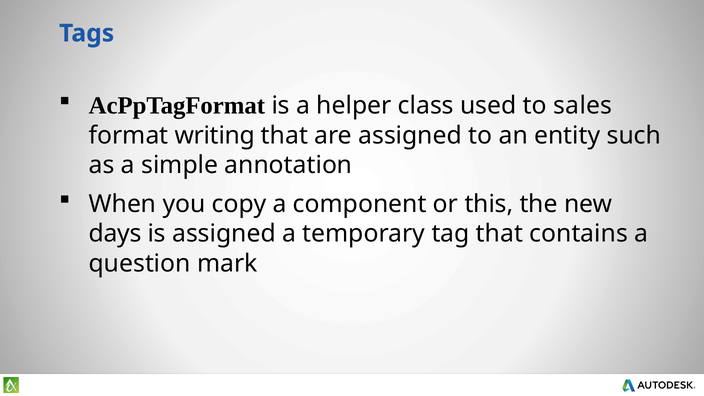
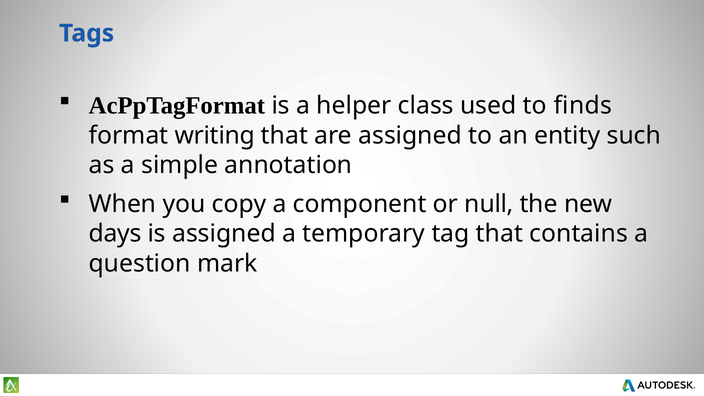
sales: sales -> finds
this: this -> null
